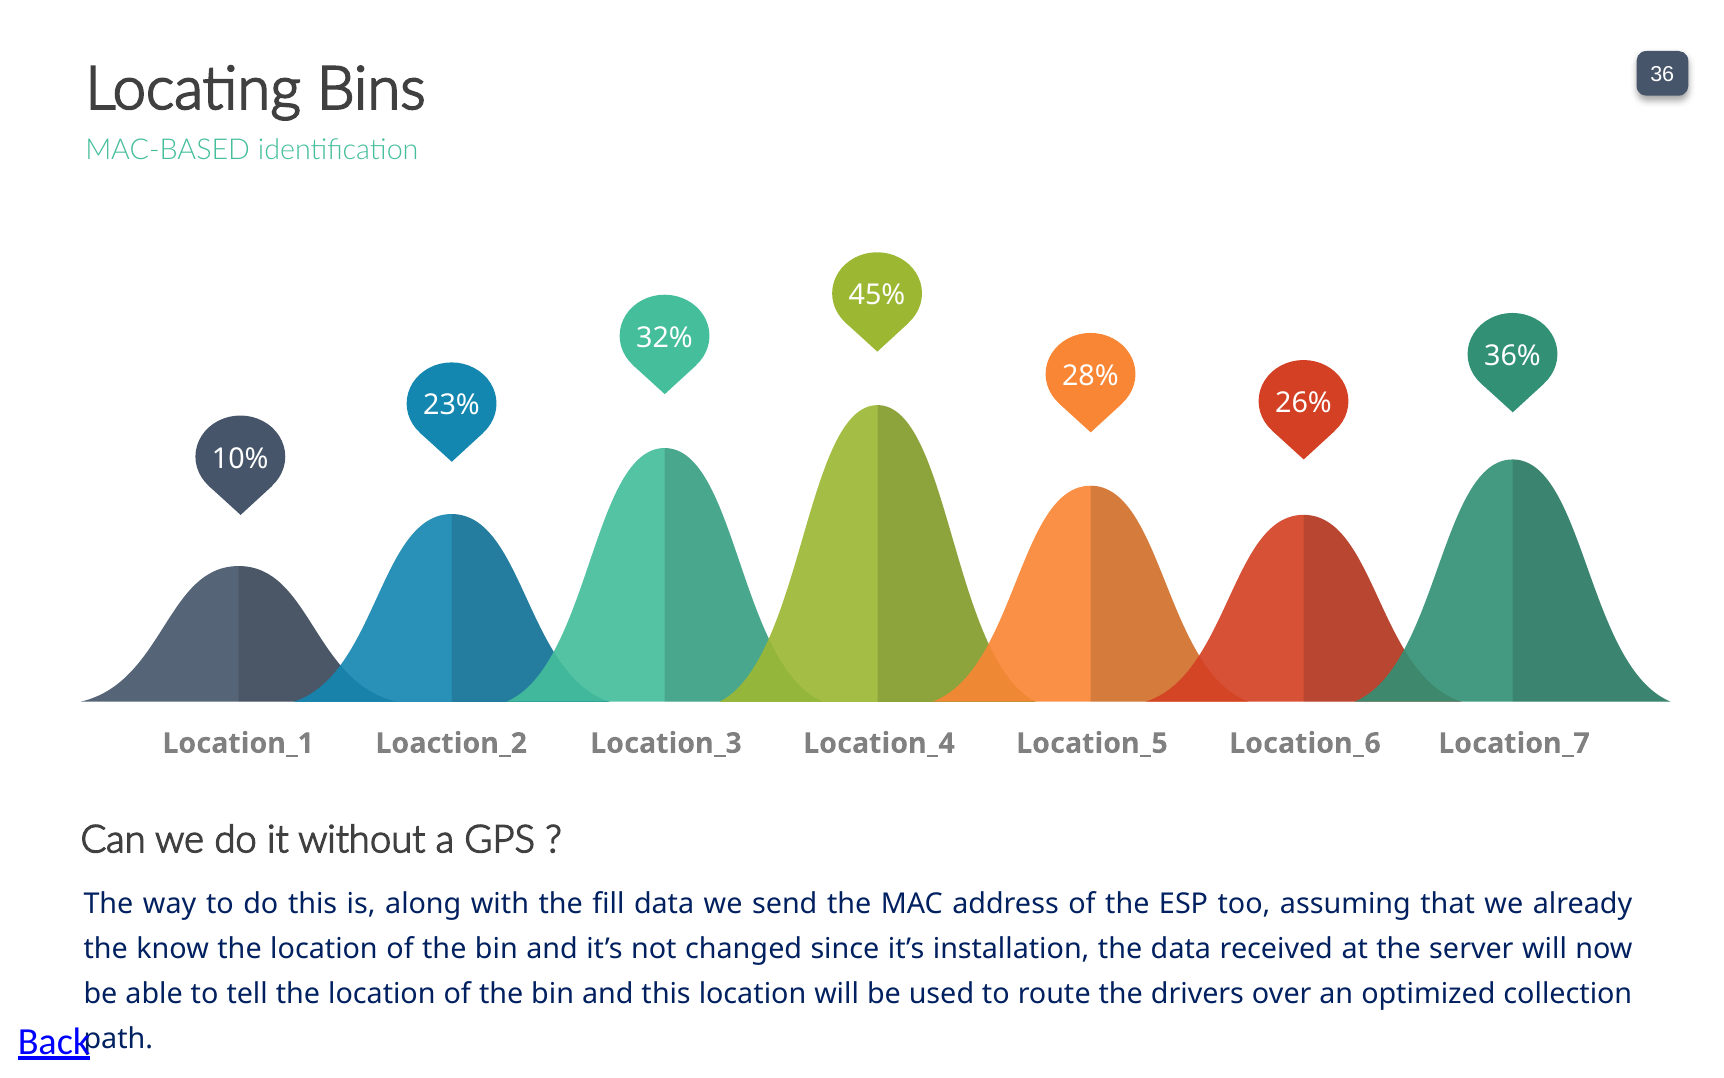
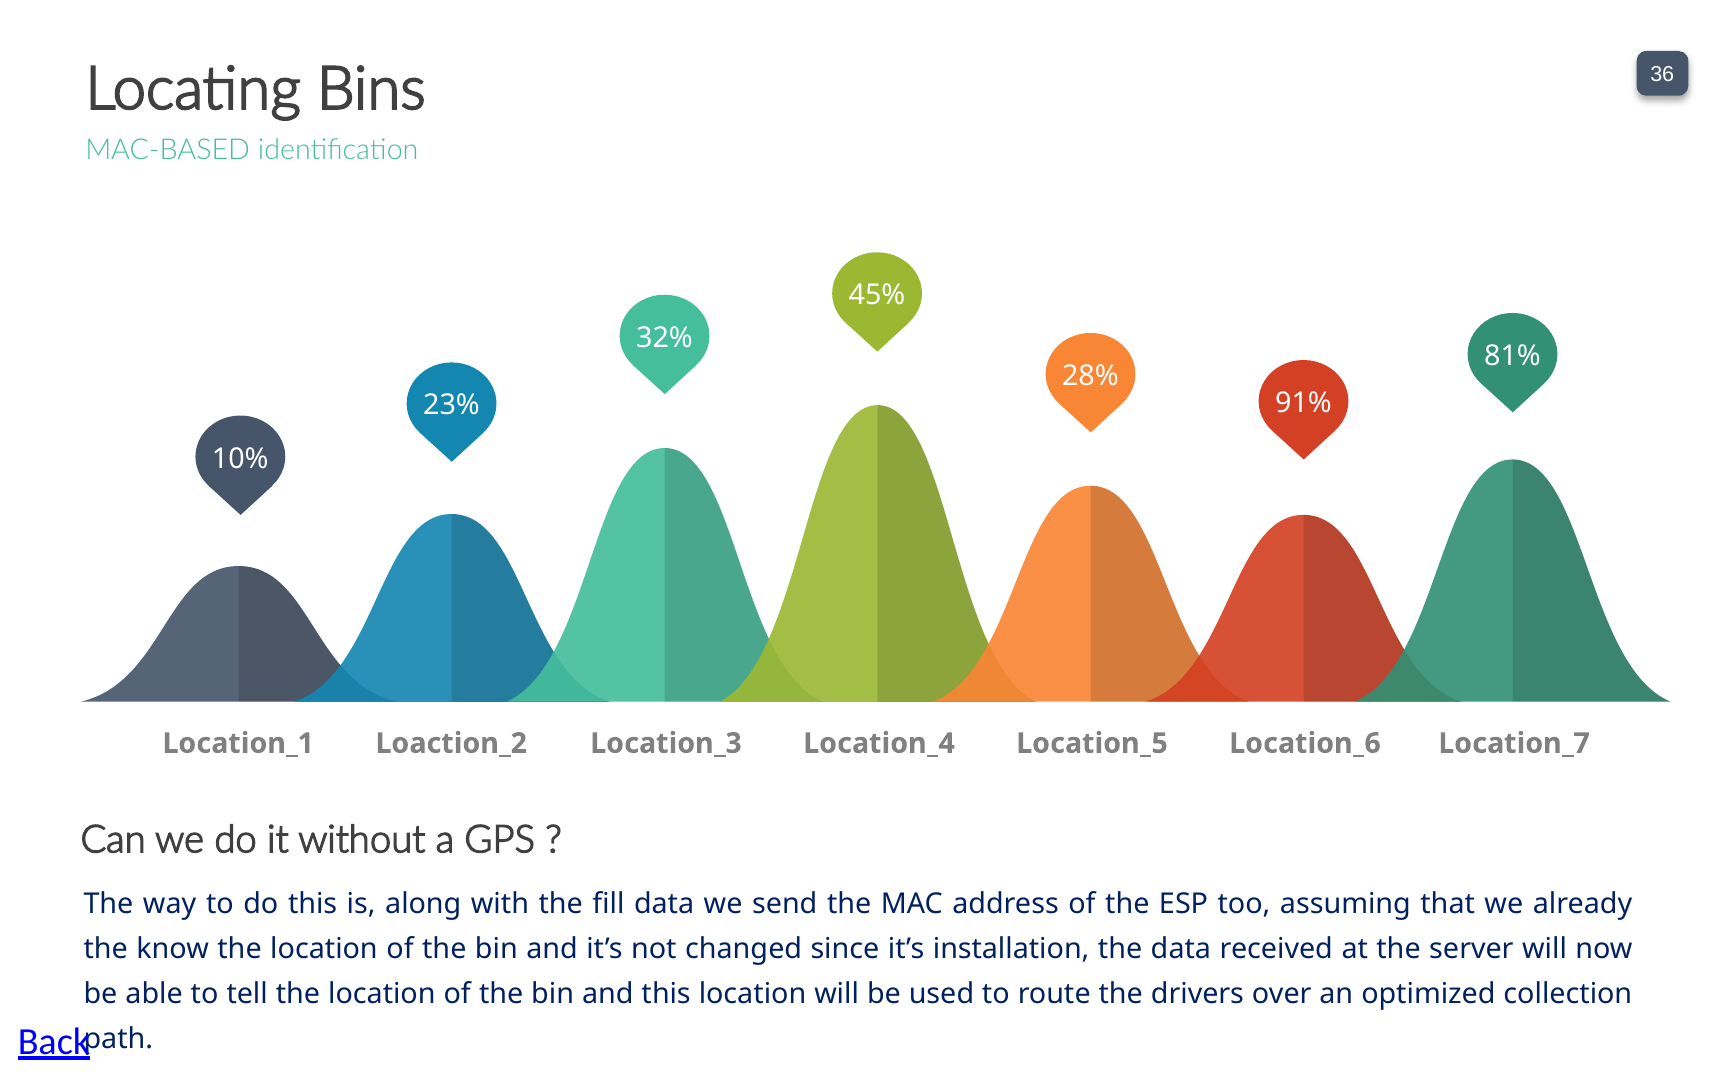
36%: 36% -> 81%
26%: 26% -> 91%
